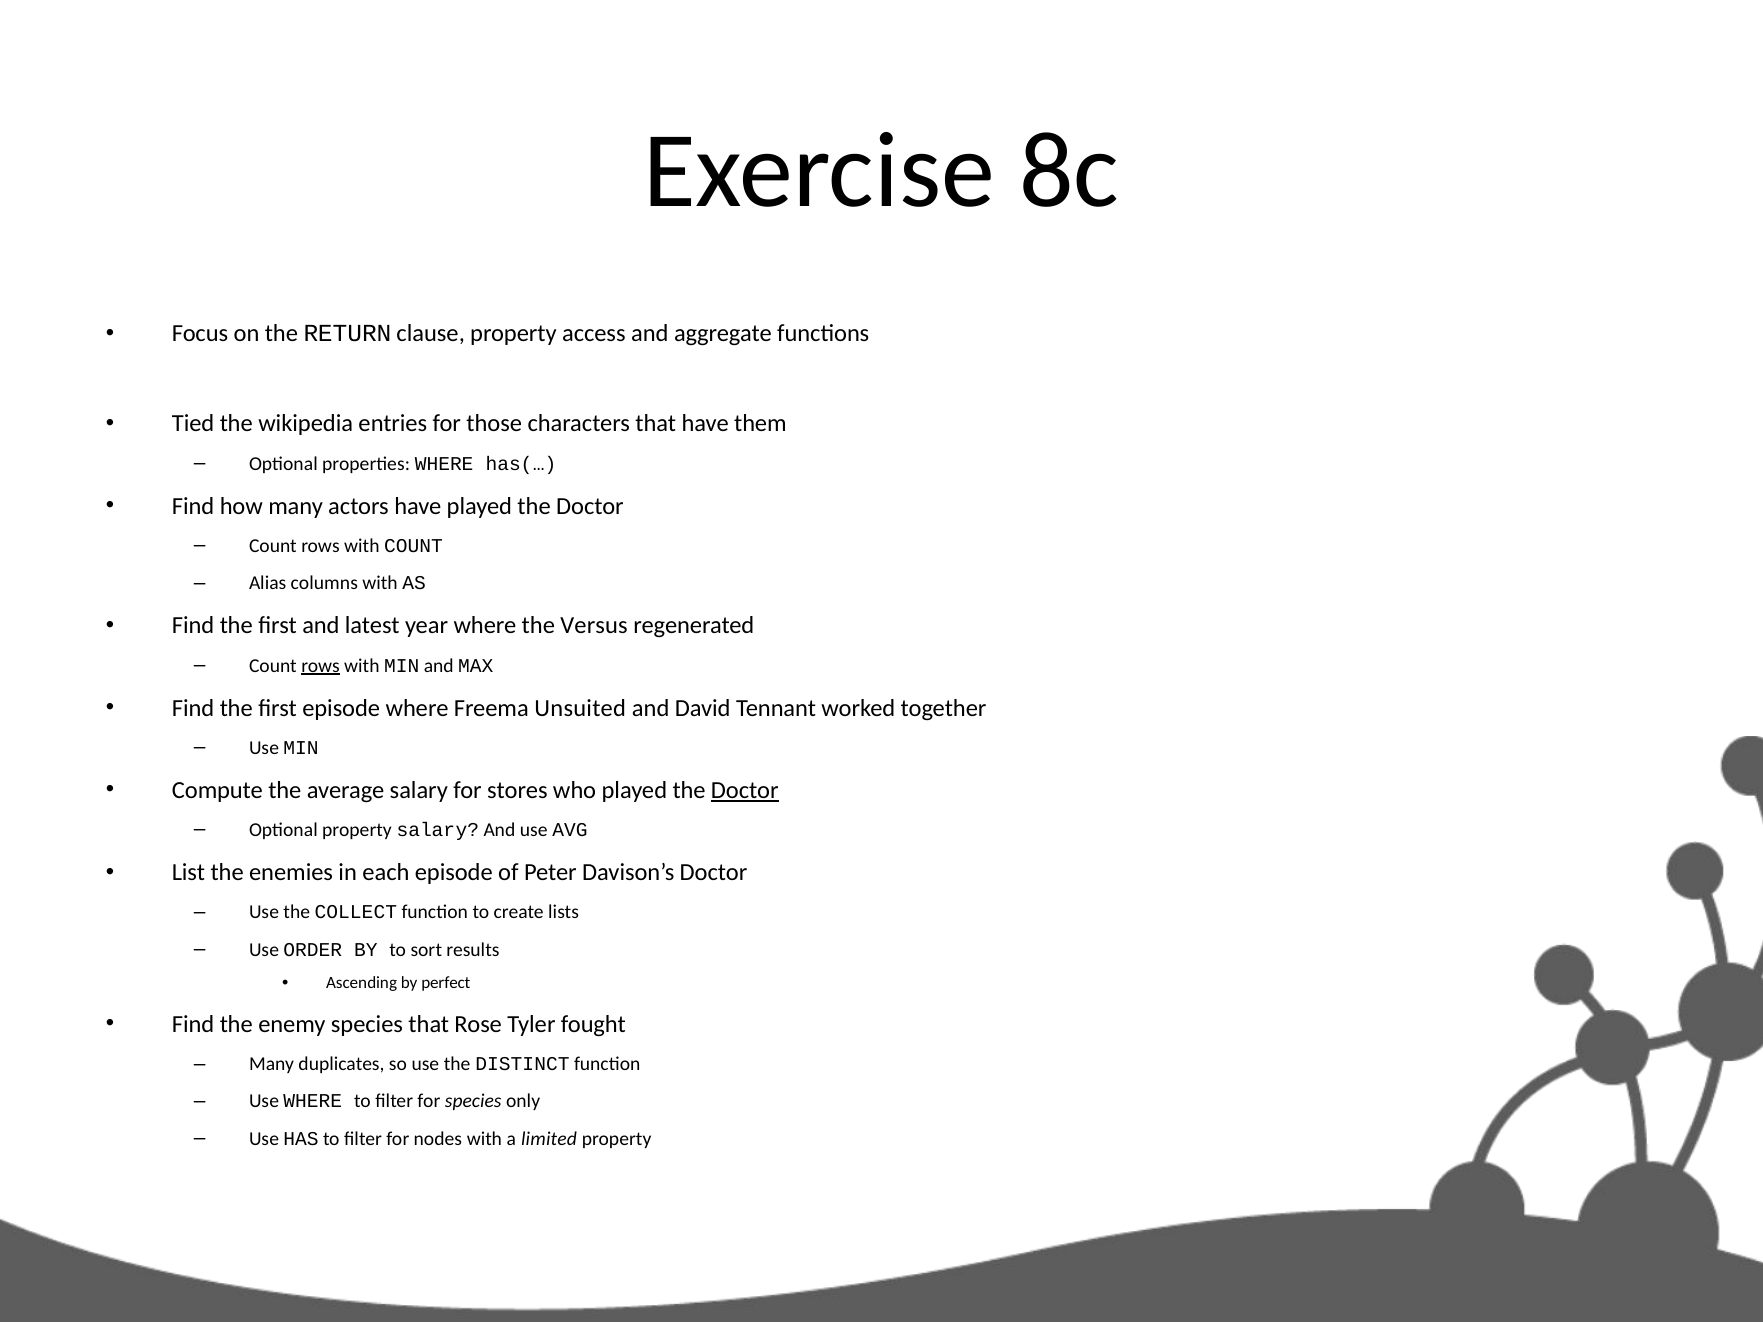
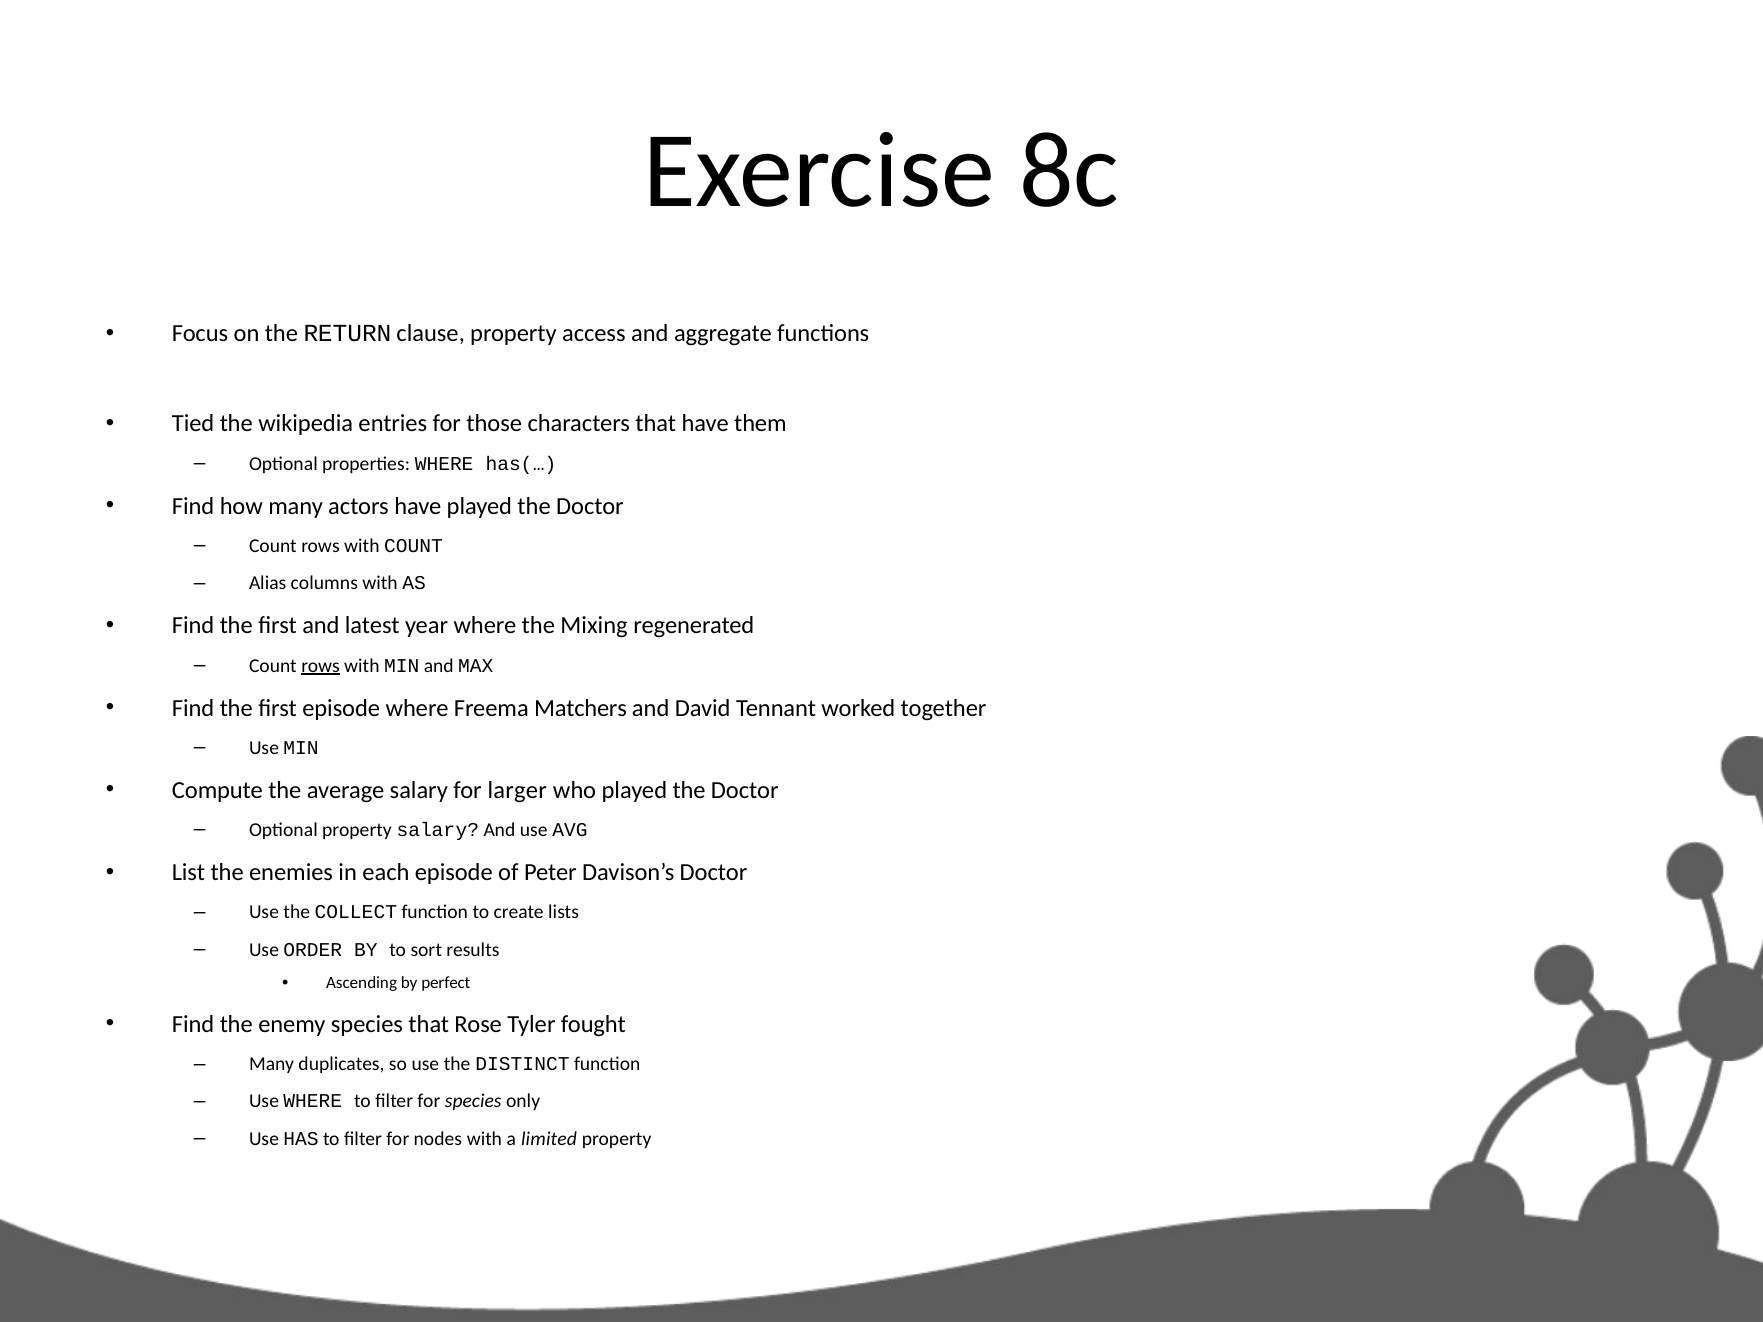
Versus: Versus -> Mixing
Unsuited: Unsuited -> Matchers
stores: stores -> larger
Doctor at (745, 790) underline: present -> none
